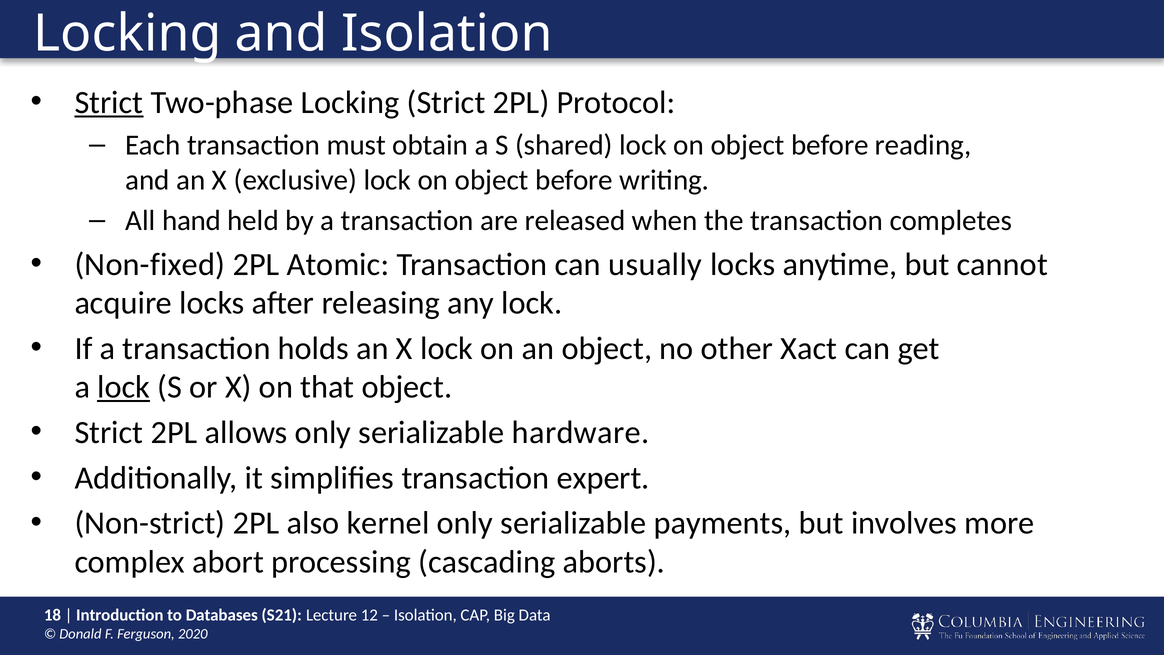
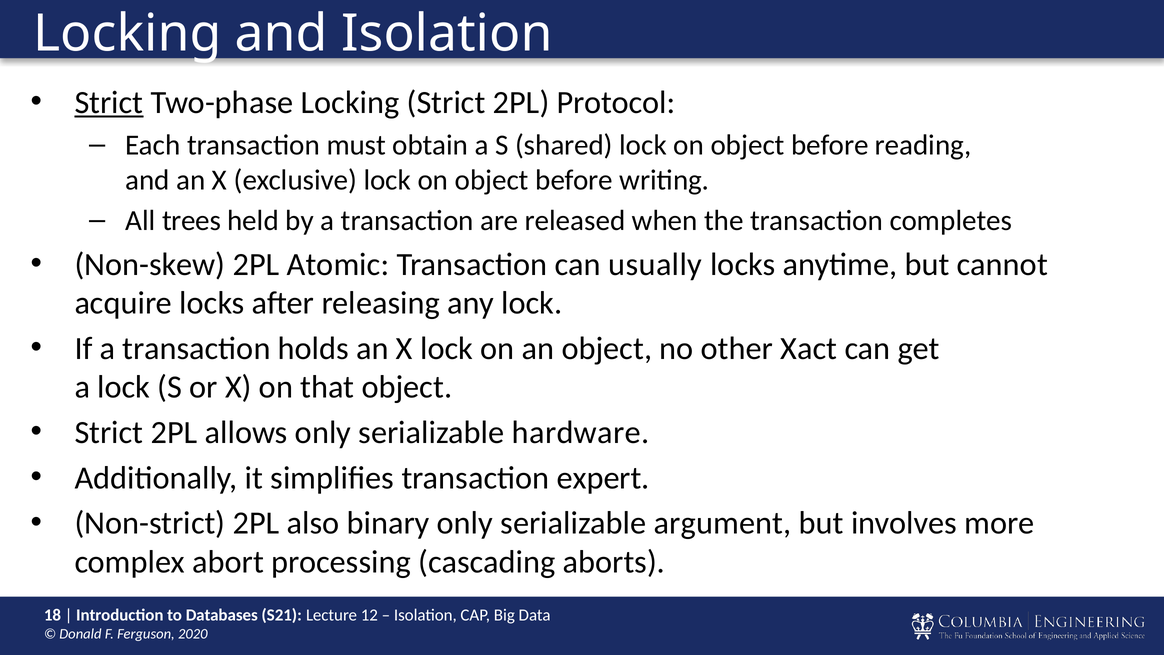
hand: hand -> trees
Non-fixed: Non-fixed -> Non-skew
lock at (124, 387) underline: present -> none
kernel: kernel -> binary
payments: payments -> argument
